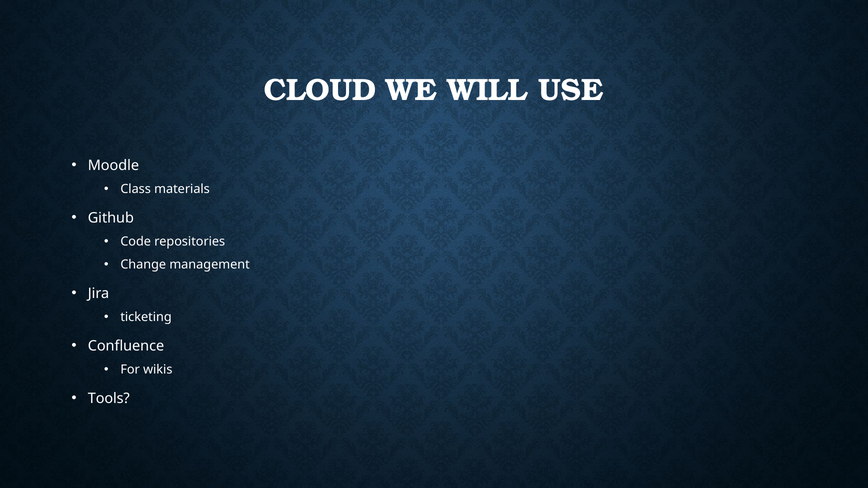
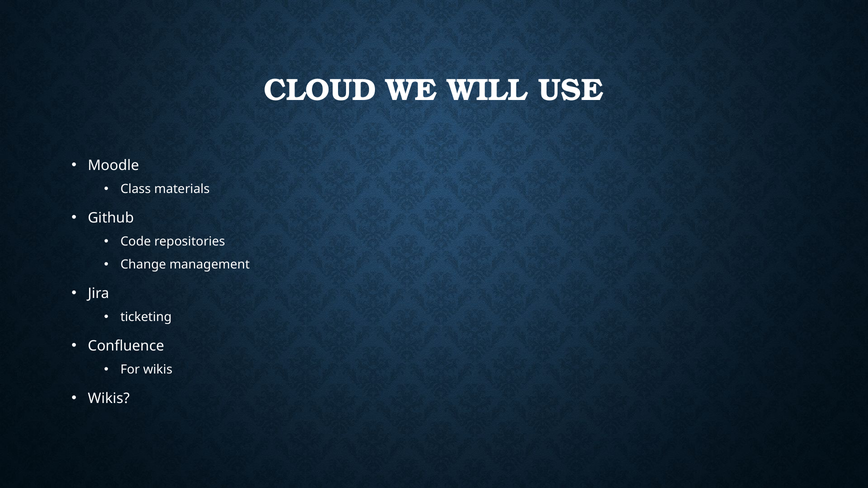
Tools at (109, 399): Tools -> Wikis
